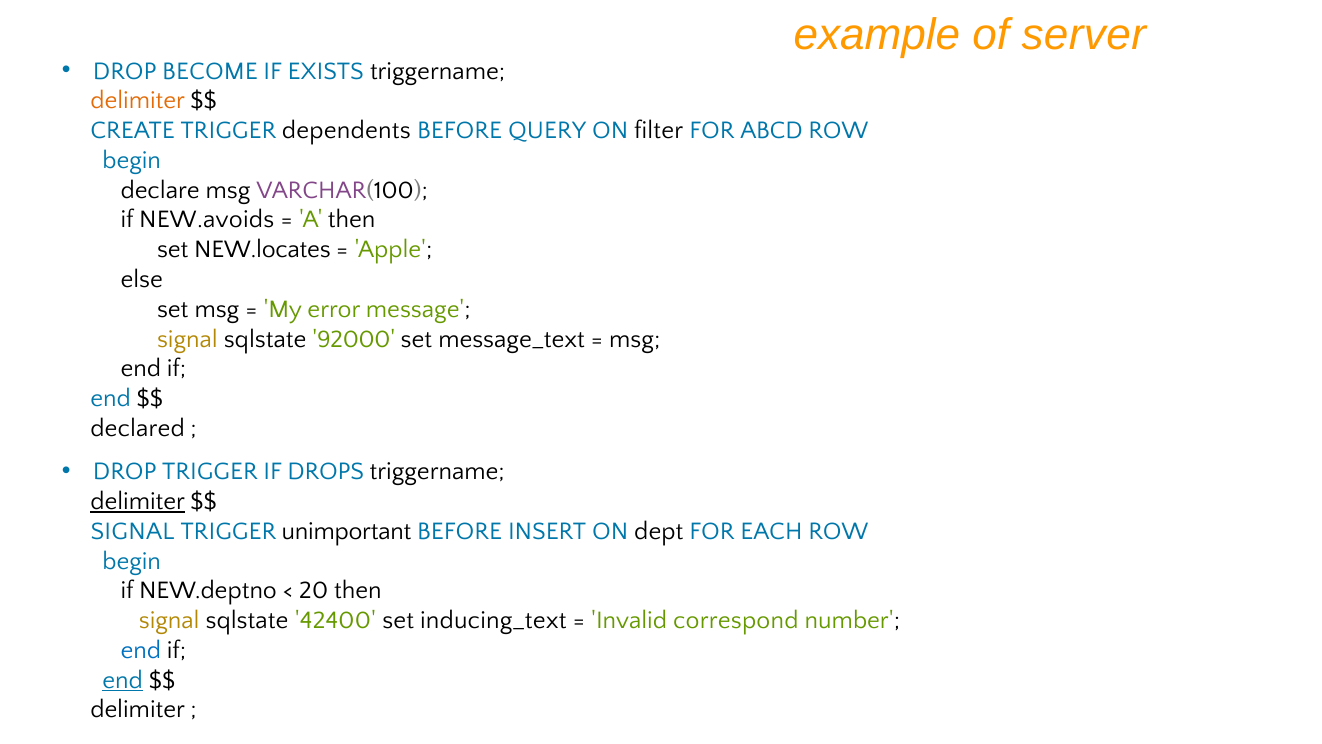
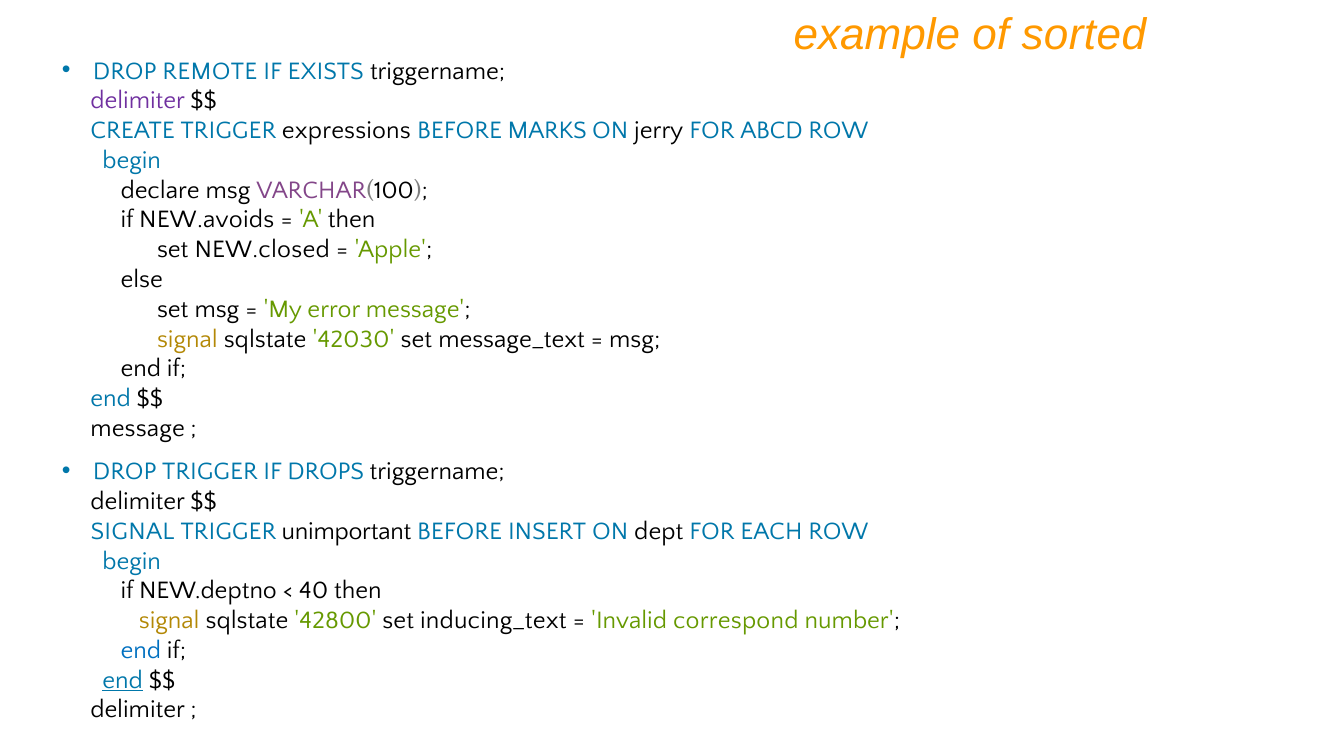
server: server -> sorted
BECOME: BECOME -> REMOTE
delimiter at (138, 101) colour: orange -> purple
dependents: dependents -> expressions
QUERY: QUERY -> MARKS
filter: filter -> jerry
NEW.locates: NEW.locates -> NEW.closed
92000: 92000 -> 42030
declared at (138, 428): declared -> message
delimiter at (138, 501) underline: present -> none
20: 20 -> 40
42400: 42400 -> 42800
